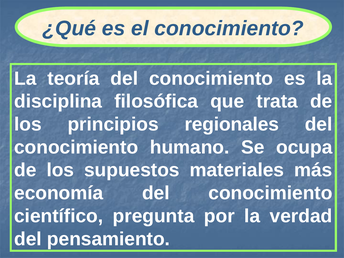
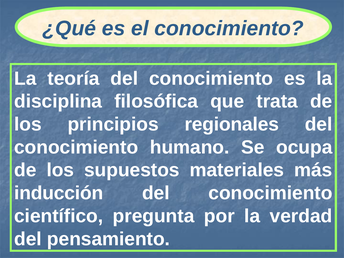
economía: economía -> inducción
